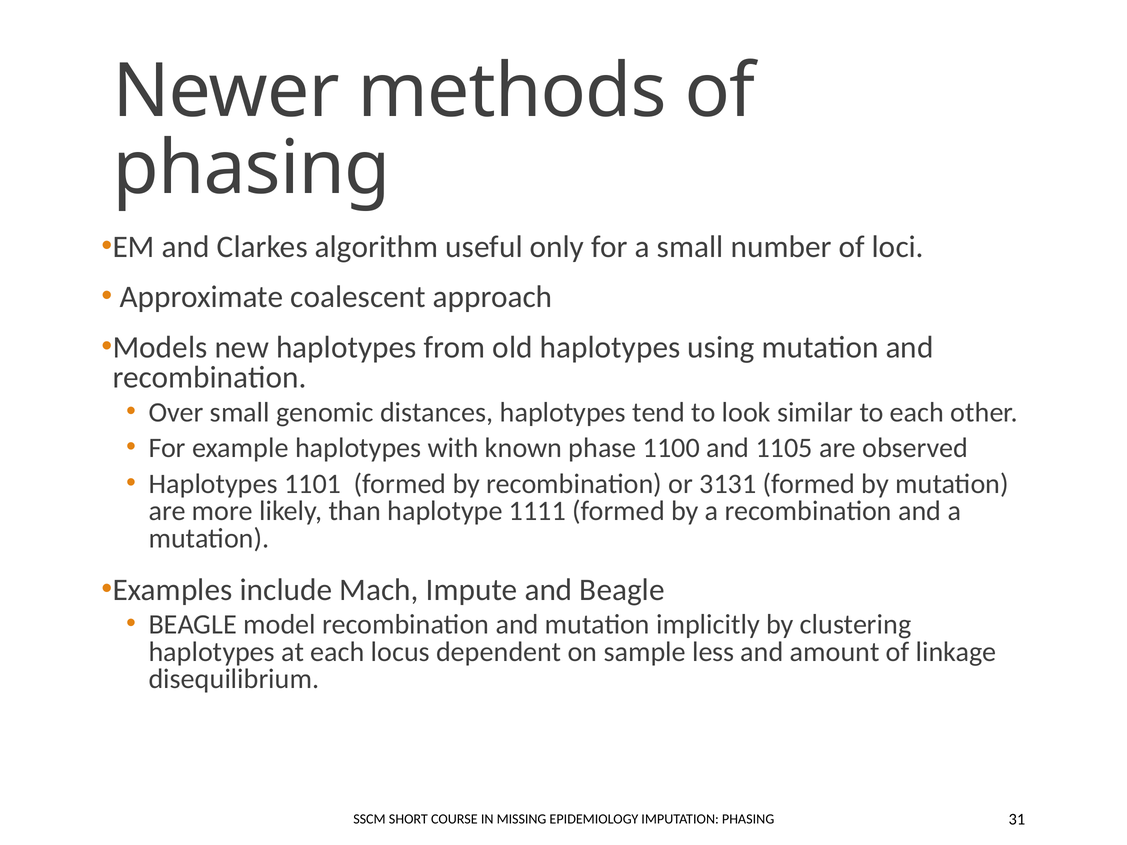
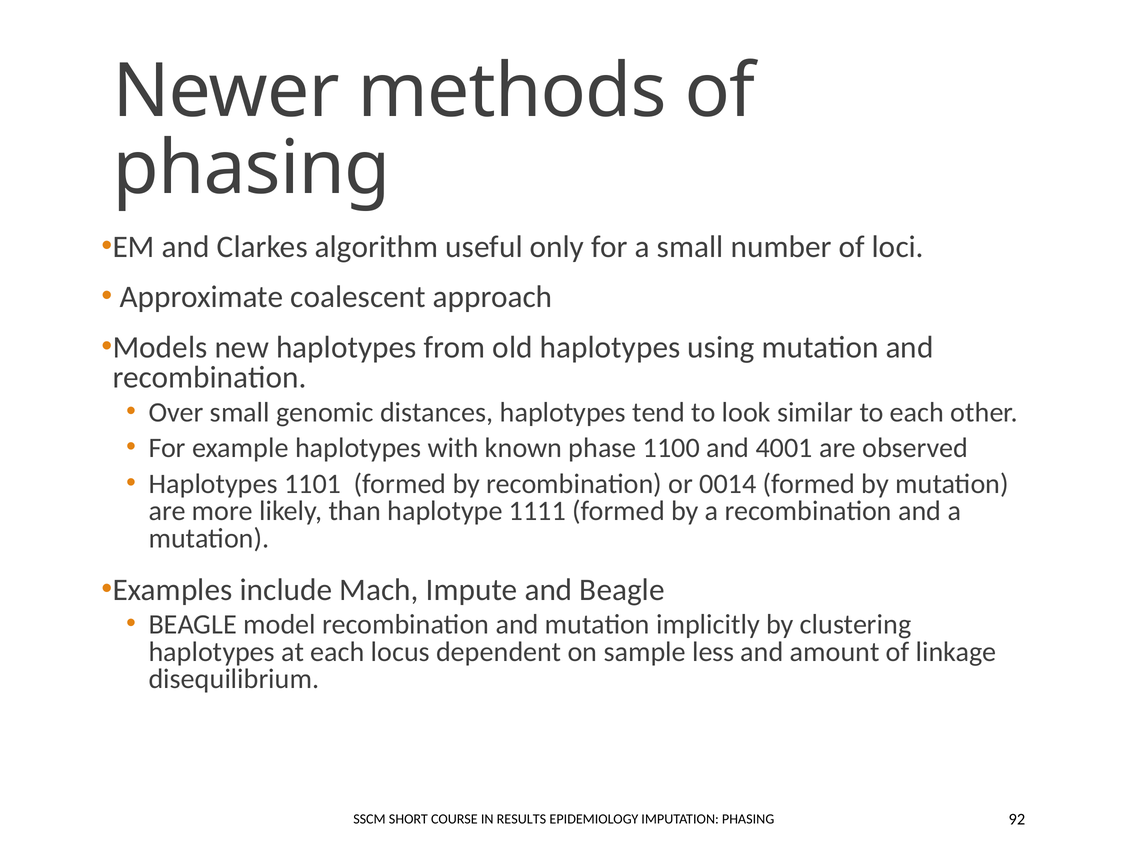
1105: 1105 -> 4001
3131: 3131 -> 0014
MISSING: MISSING -> RESULTS
31: 31 -> 92
